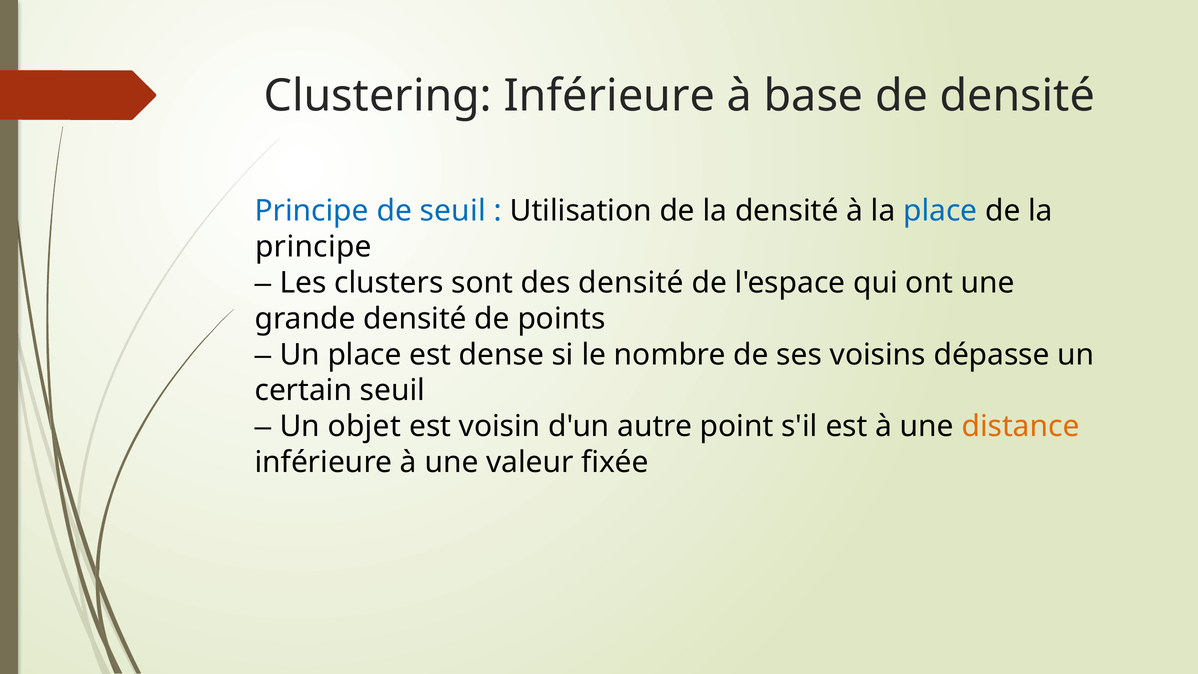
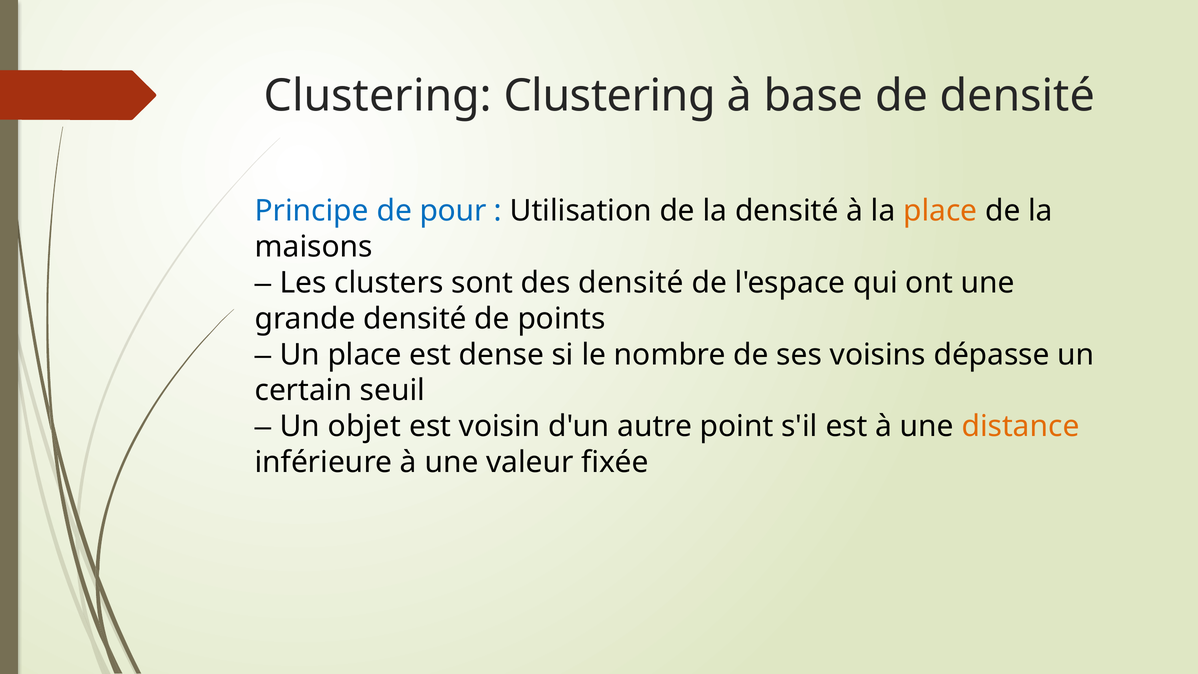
Clustering Inférieure: Inférieure -> Clustering
de seuil: seuil -> pour
place at (940, 211) colour: blue -> orange
principe at (313, 247): principe -> maisons
